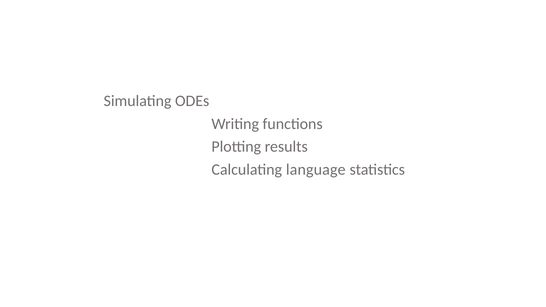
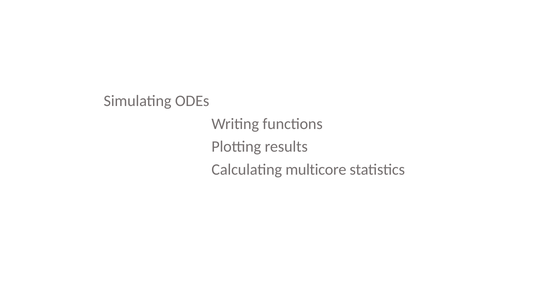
language: language -> multicore
